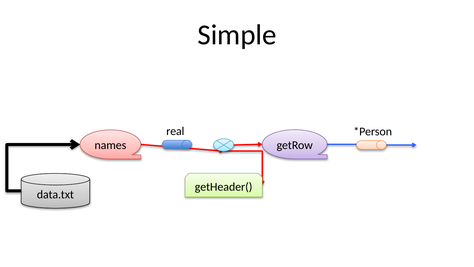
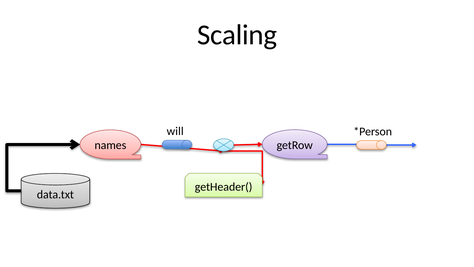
Simple: Simple -> Scaling
real: real -> will
